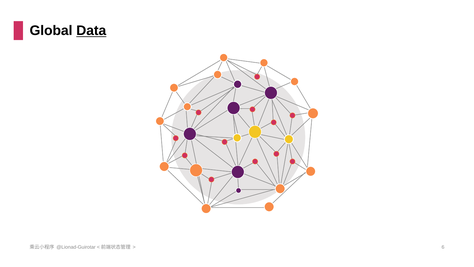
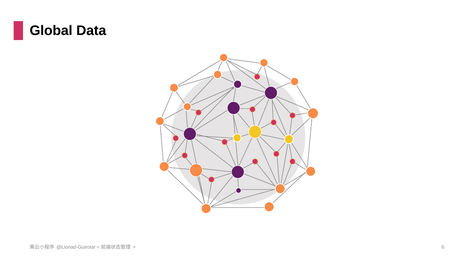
Data underline: present -> none
